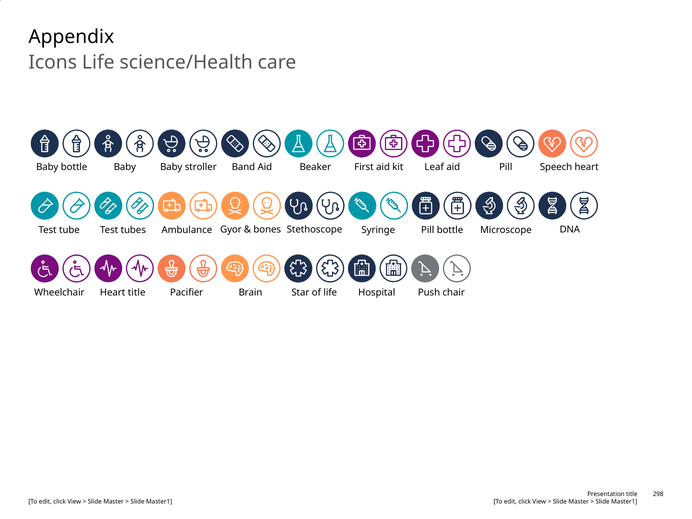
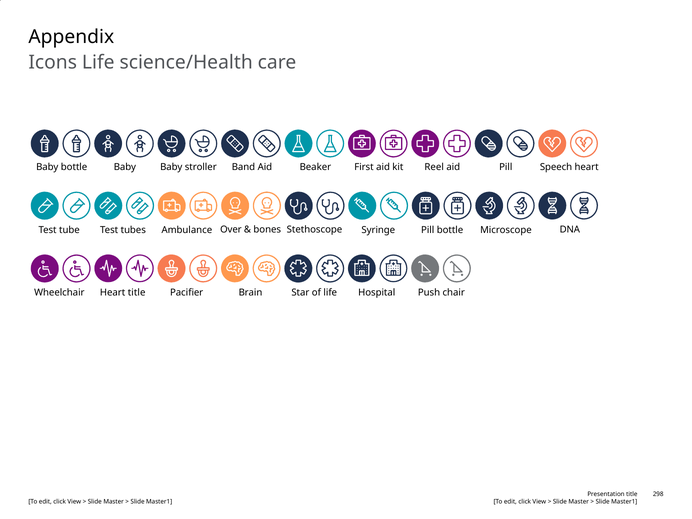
Leaf: Leaf -> Reel
Gyor: Gyor -> Over
